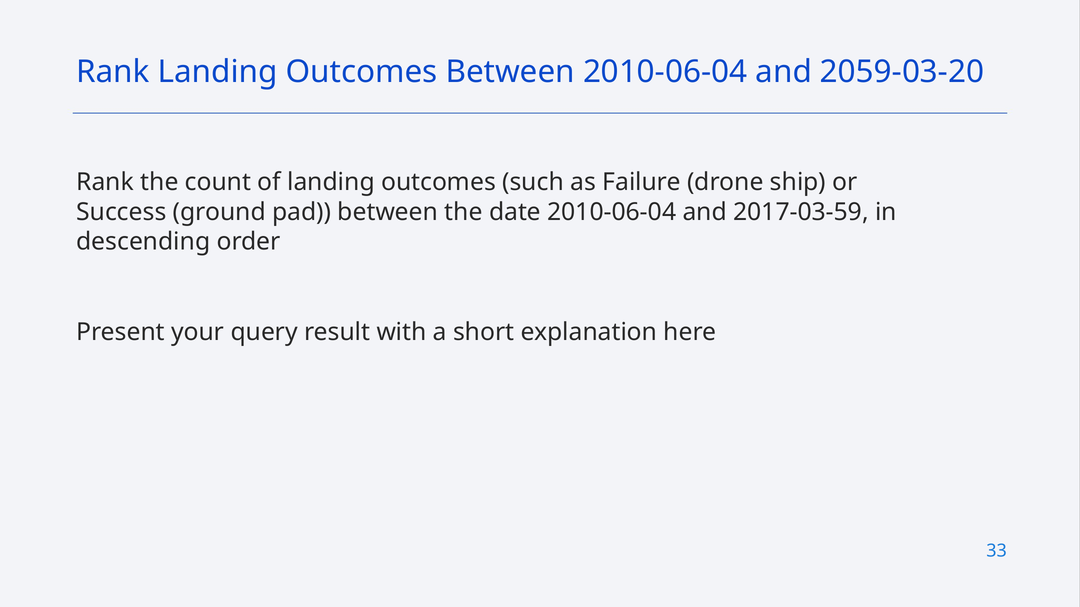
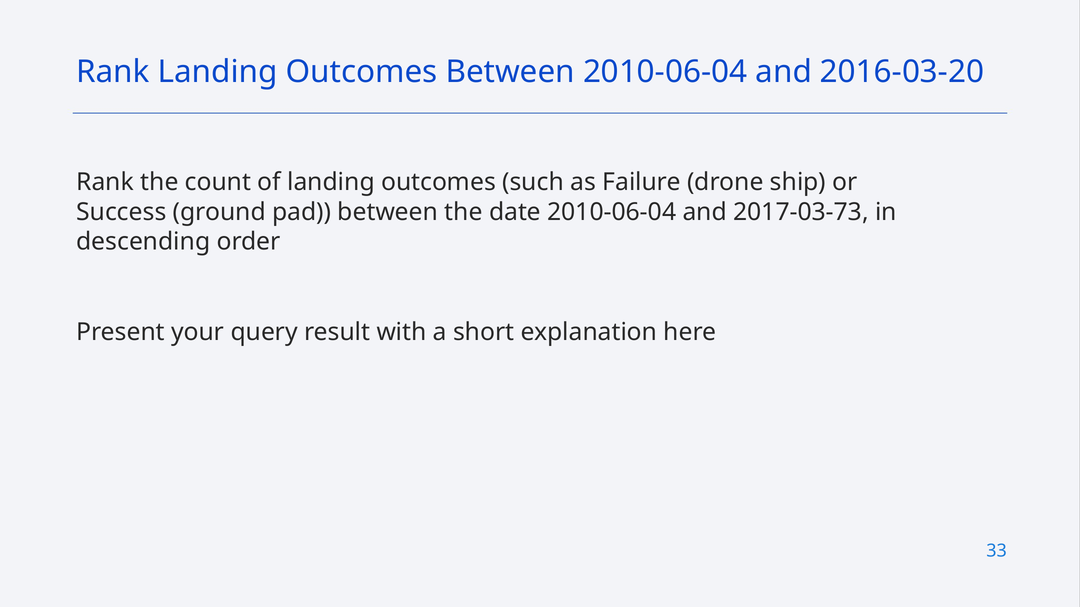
2059-03-20: 2059-03-20 -> 2016-03-20
2017-03-59: 2017-03-59 -> 2017-03-73
